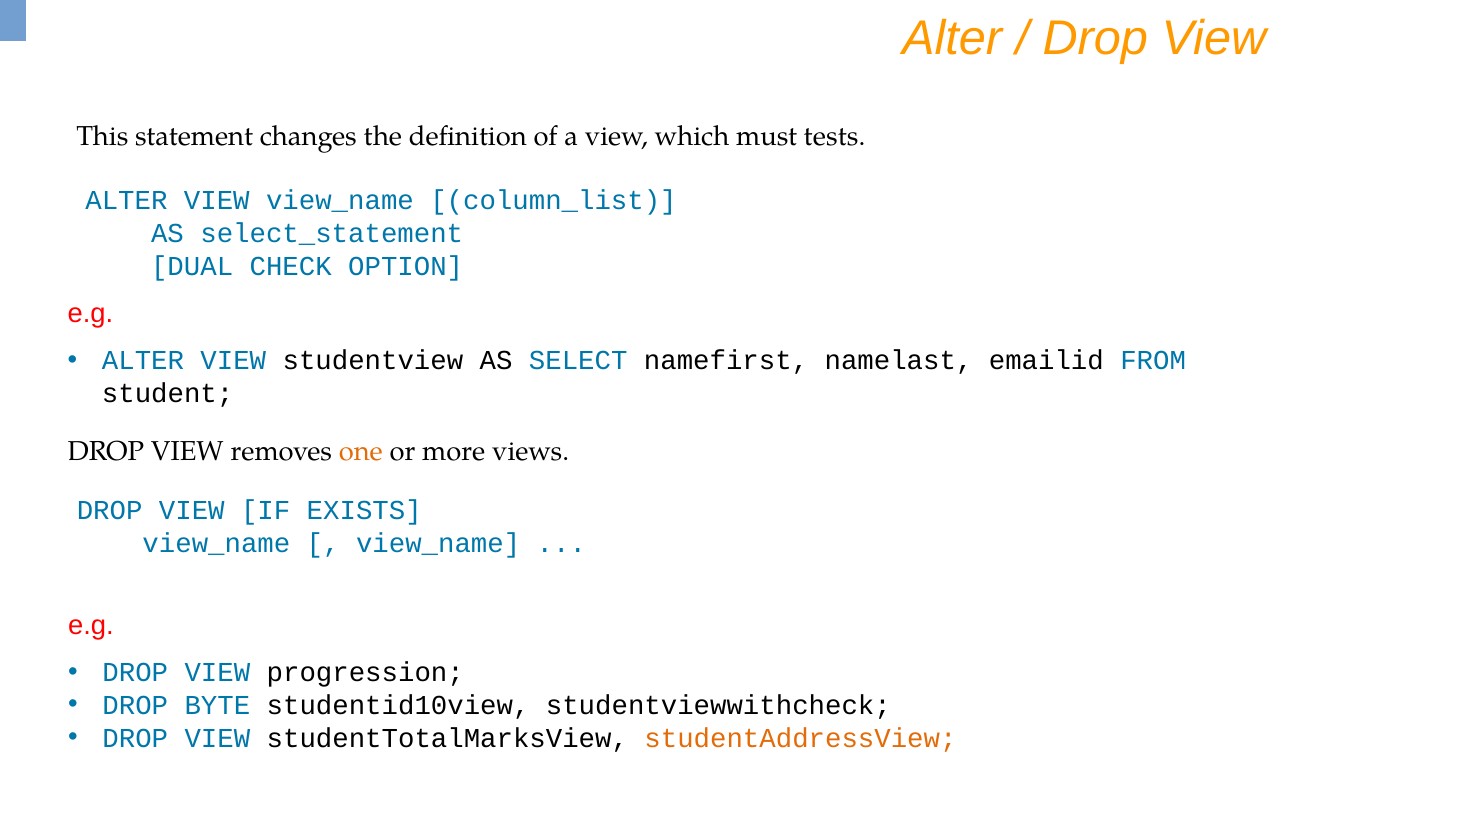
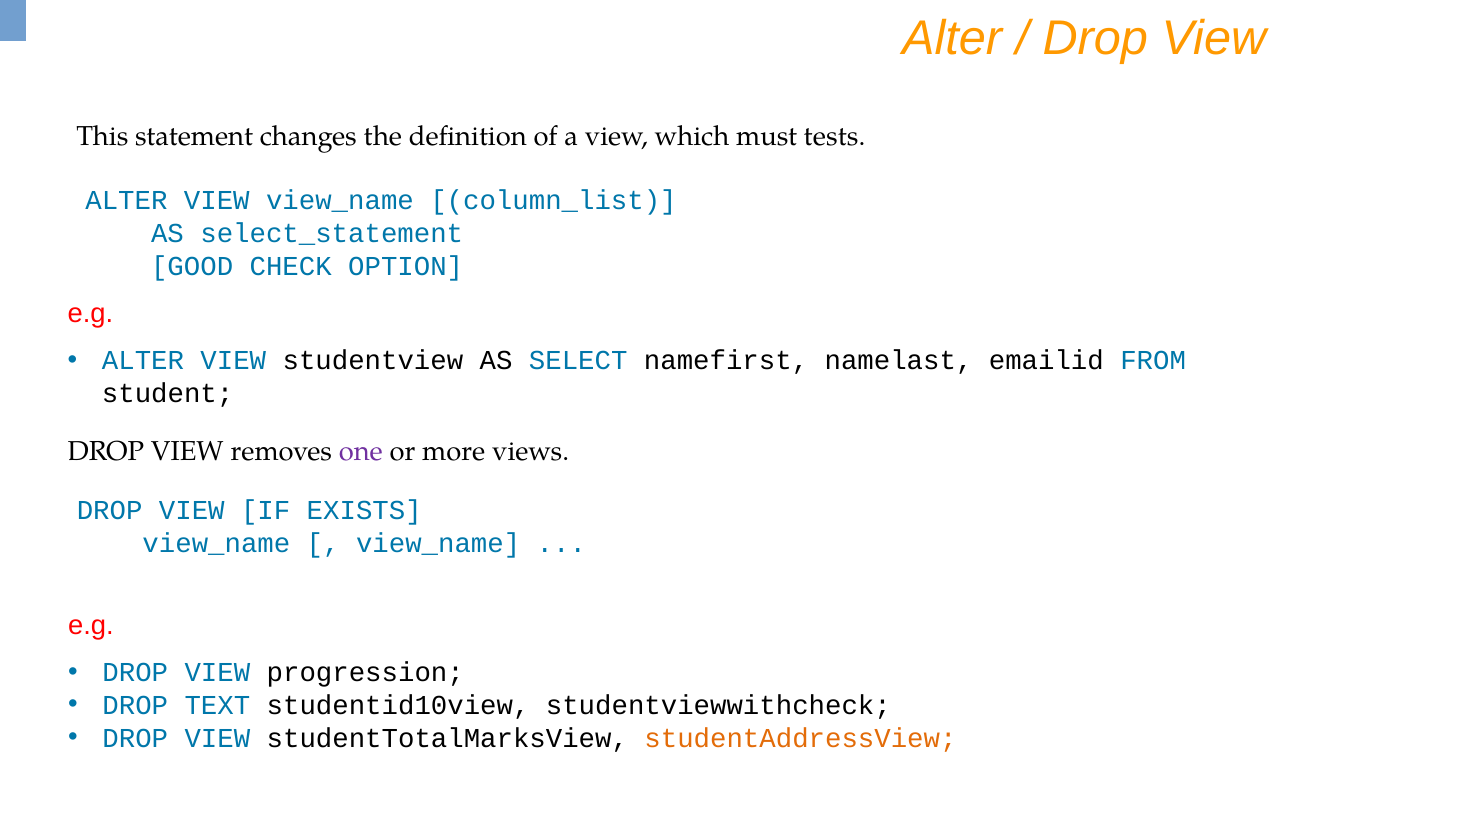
DUAL: DUAL -> GOOD
one colour: orange -> purple
BYTE: BYTE -> TEXT
